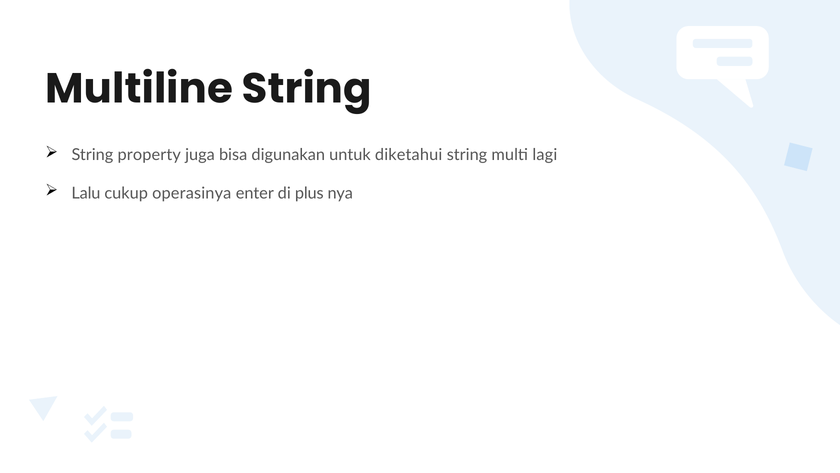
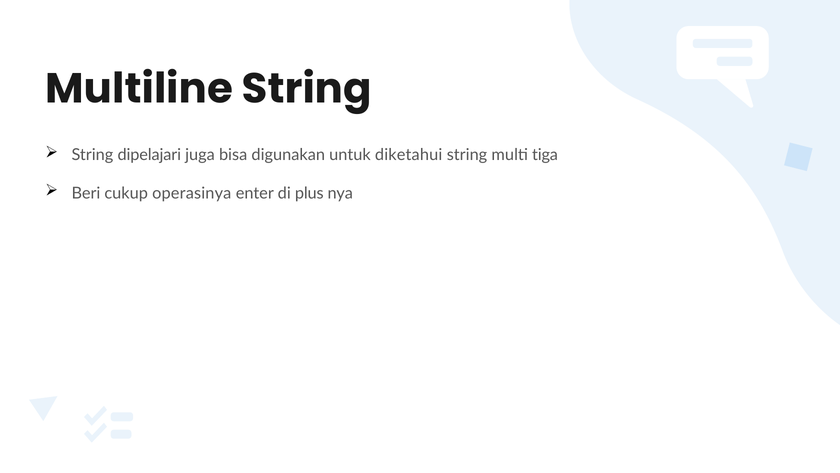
property: property -> dipelajari
lagi: lagi -> tiga
Lalu: Lalu -> Beri
